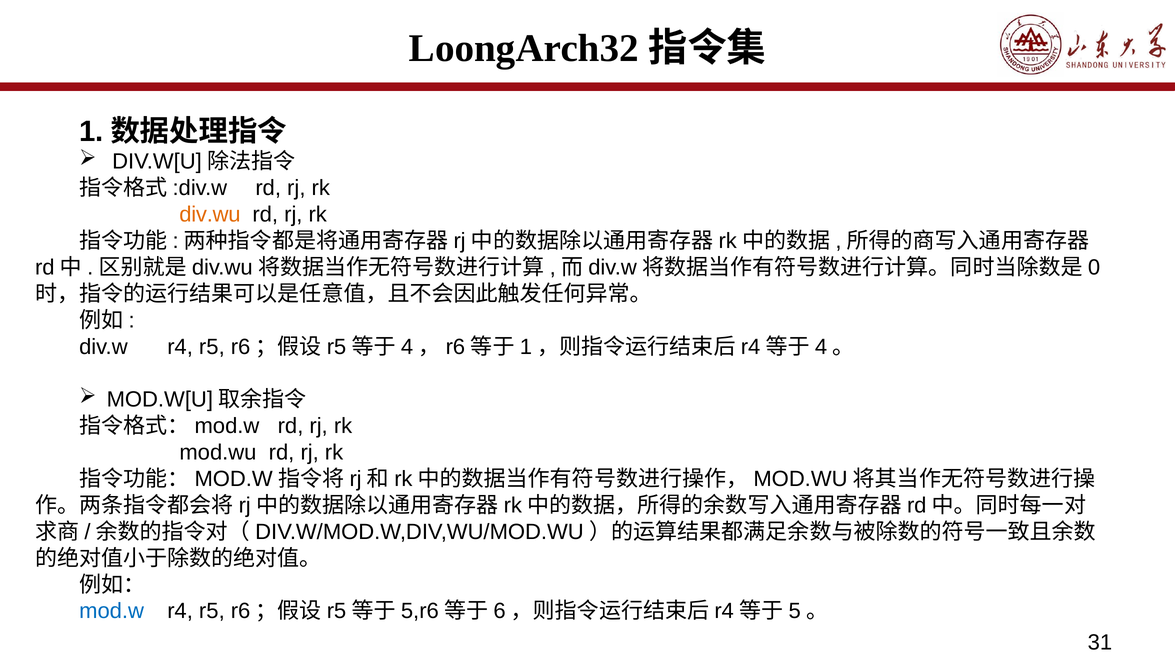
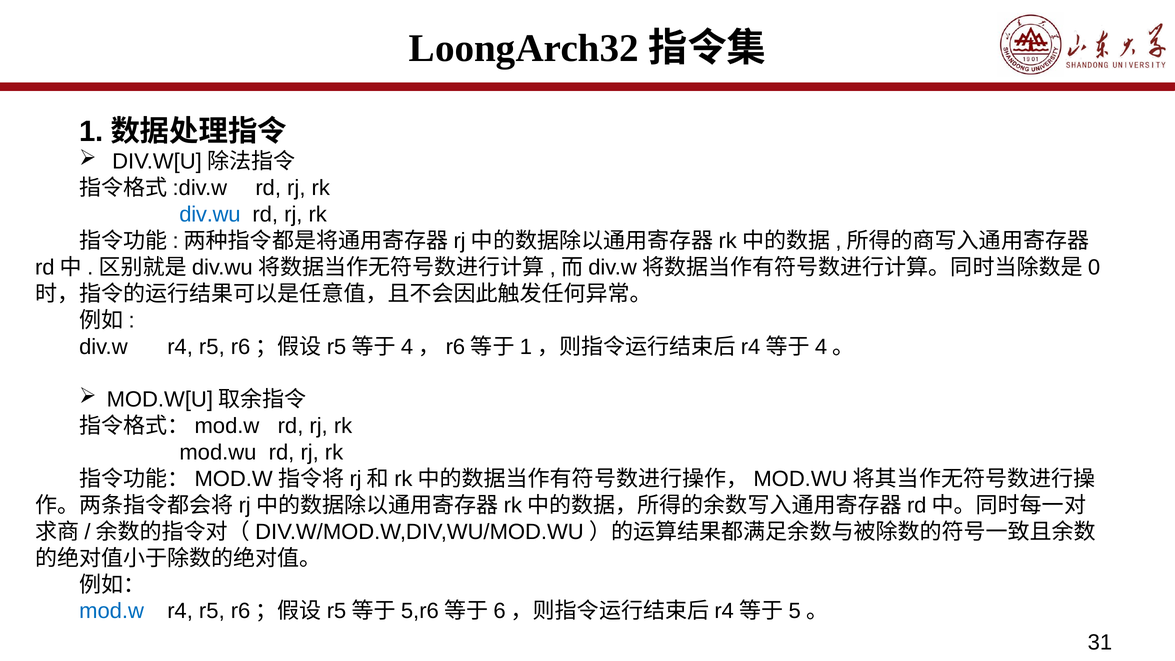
div.wu colour: orange -> blue
